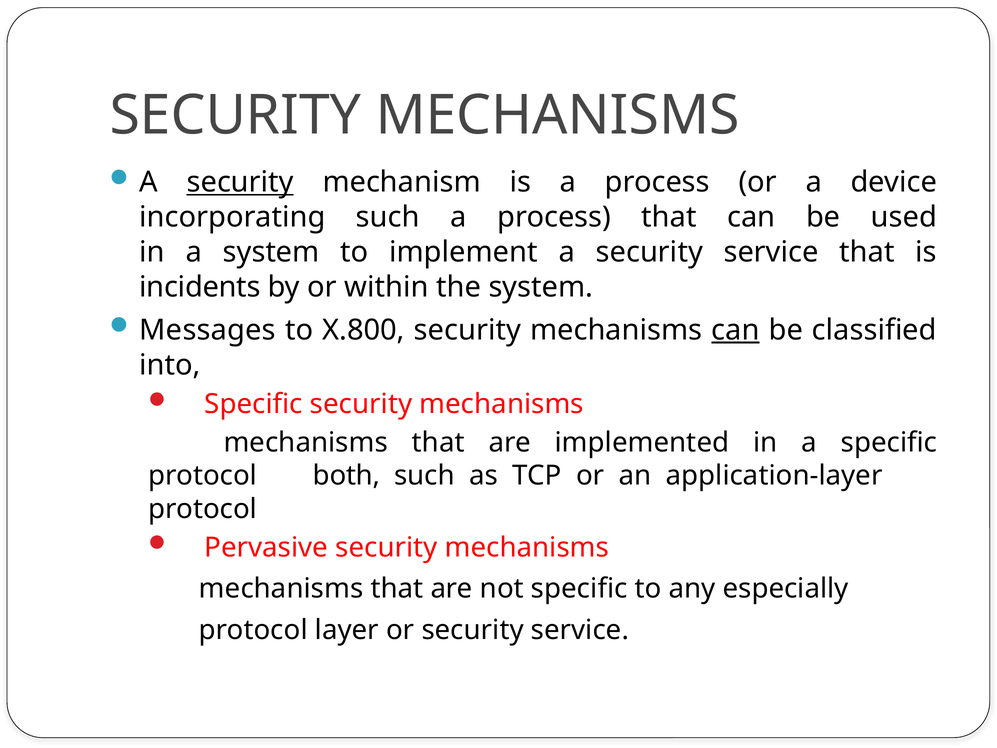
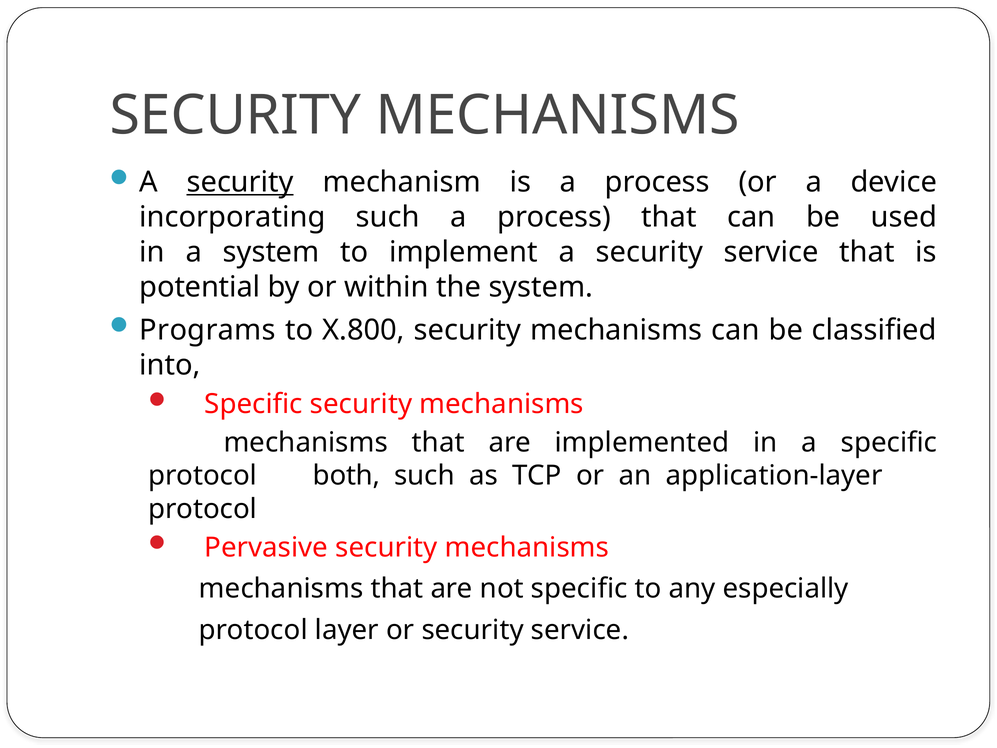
incidents: incidents -> potential
Messages: Messages -> Programs
can at (735, 330) underline: present -> none
